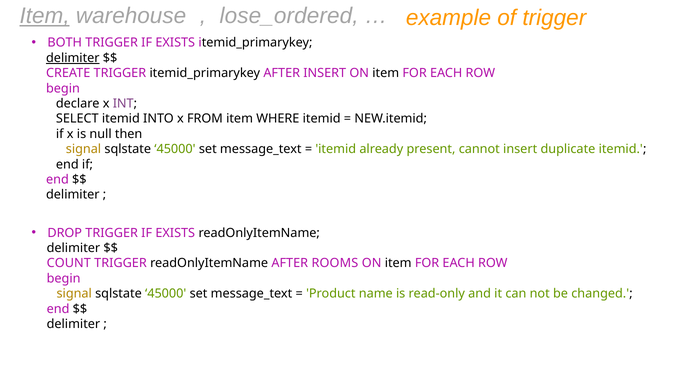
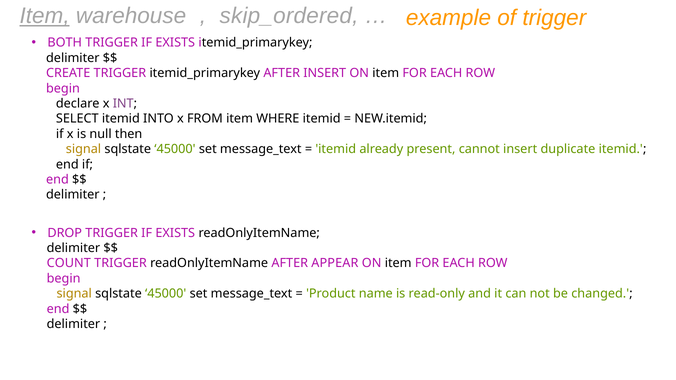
lose_ordered: lose_ordered -> skip_ordered
delimiter at (73, 58) underline: present -> none
ROOMS: ROOMS -> APPEAR
